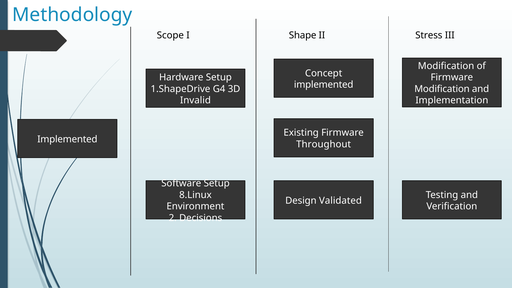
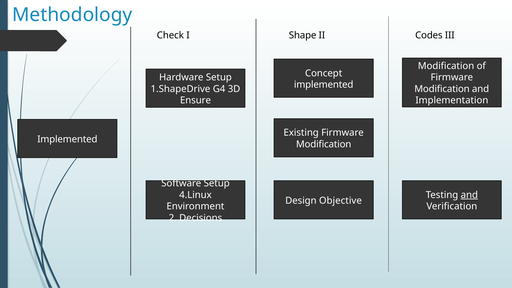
Scope: Scope -> Check
Stress: Stress -> Codes
Invalid: Invalid -> Ensure
Throughout at (324, 144): Throughout -> Modification
8.Linux: 8.Linux -> 4.Linux
and at (469, 195) underline: none -> present
Validated: Validated -> Objective
